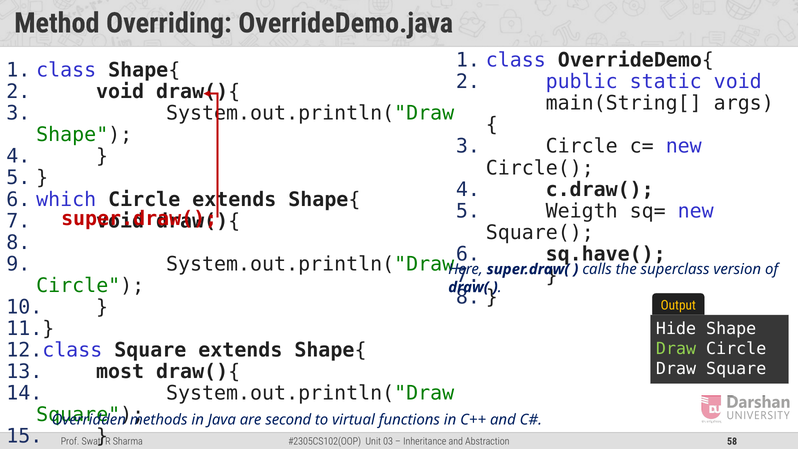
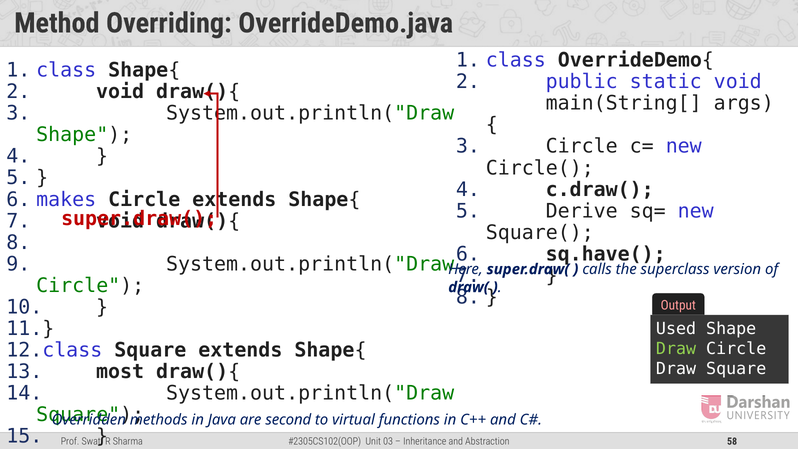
which: which -> makes
Weigth: Weigth -> Derive
Output colour: yellow -> pink
Hide: Hide -> Used
